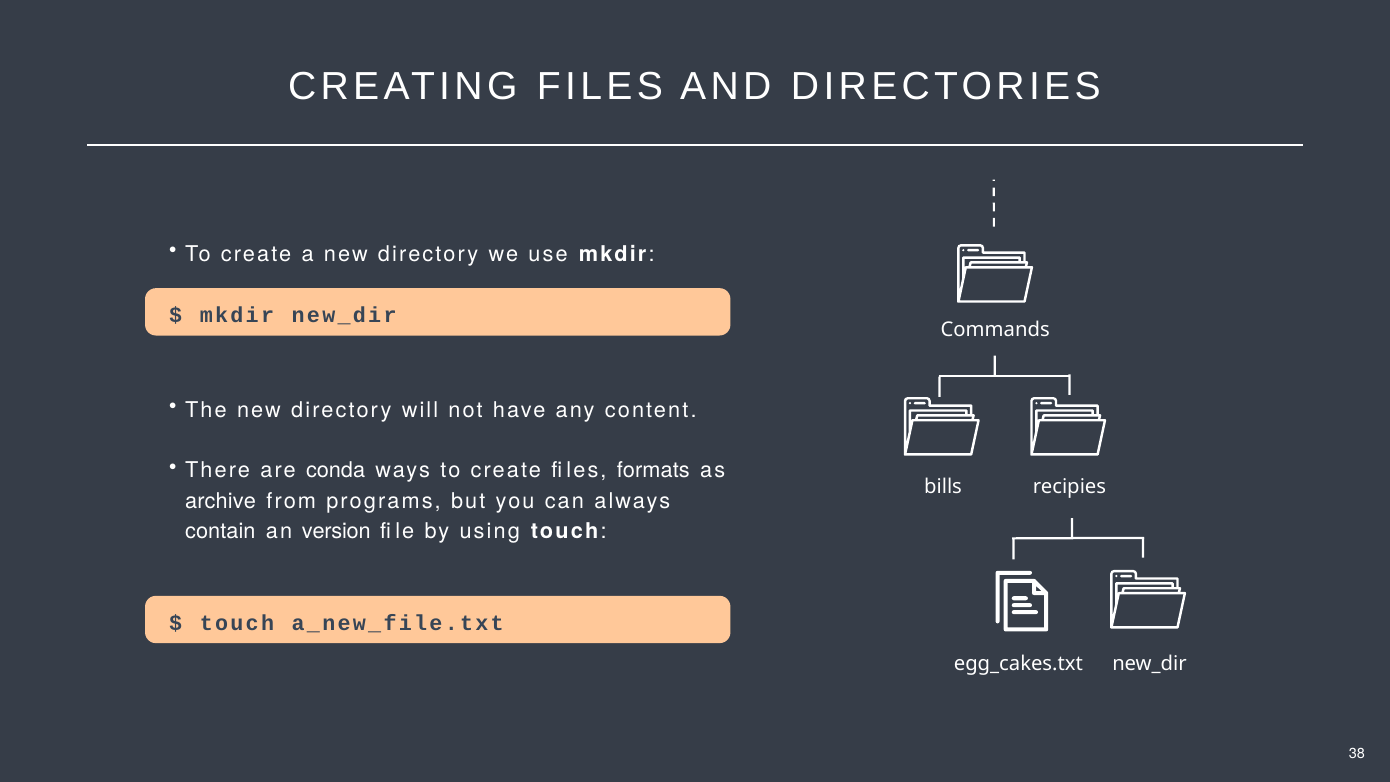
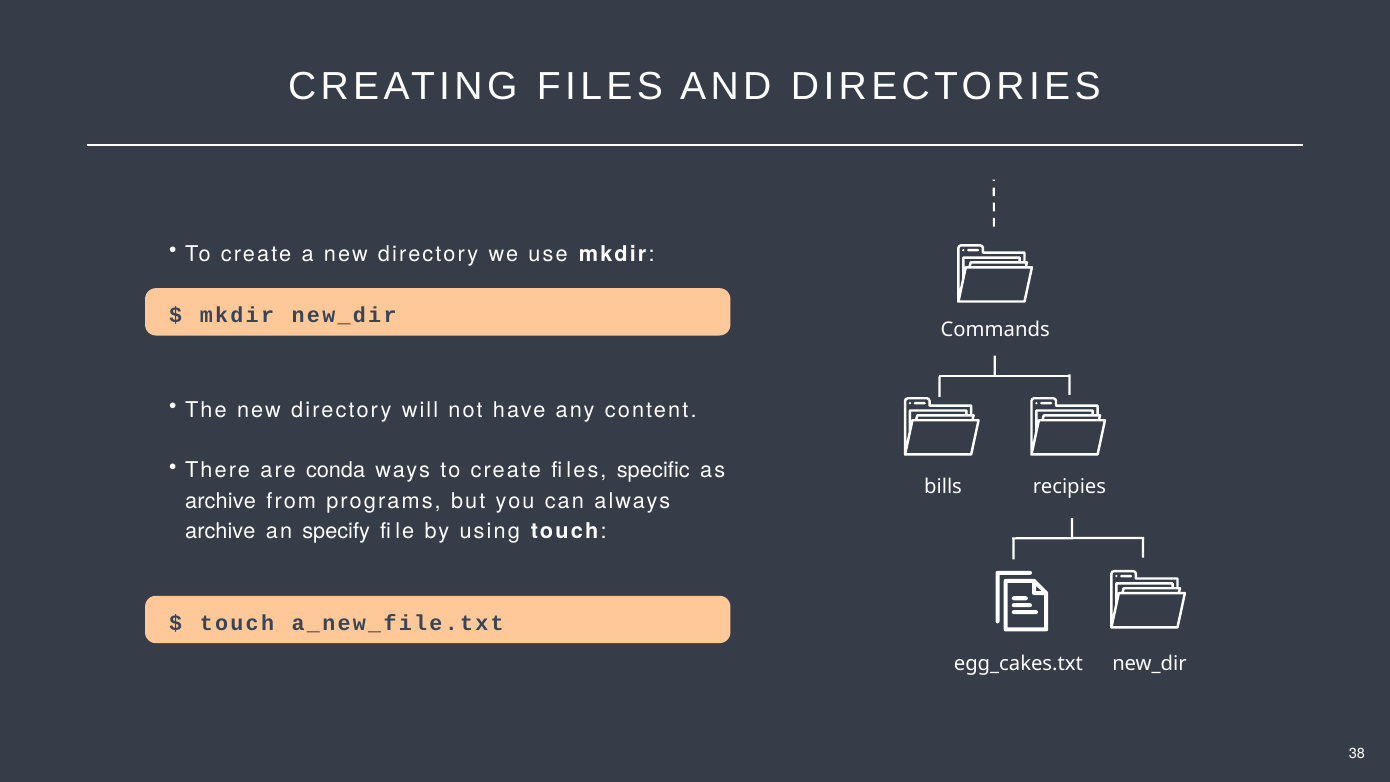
formats: formats -> specific
contain at (220, 532): contain -> archive
version: version -> specify
